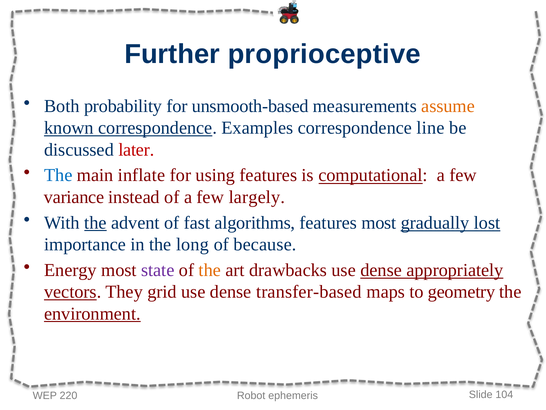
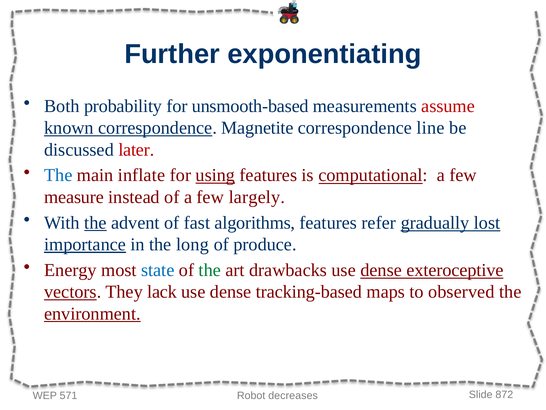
proprioceptive: proprioceptive -> exponentiating
assume colour: orange -> red
Examples: Examples -> Magnetite
using underline: none -> present
variance: variance -> measure
features most: most -> refer
importance underline: none -> present
because: because -> produce
state colour: purple -> blue
the at (210, 270) colour: orange -> green
appropriately: appropriately -> exteroceptive
grid: grid -> lack
transfer-based: transfer-based -> tracking-based
geometry: geometry -> observed
220: 220 -> 571
ephemeris: ephemeris -> decreases
104: 104 -> 872
